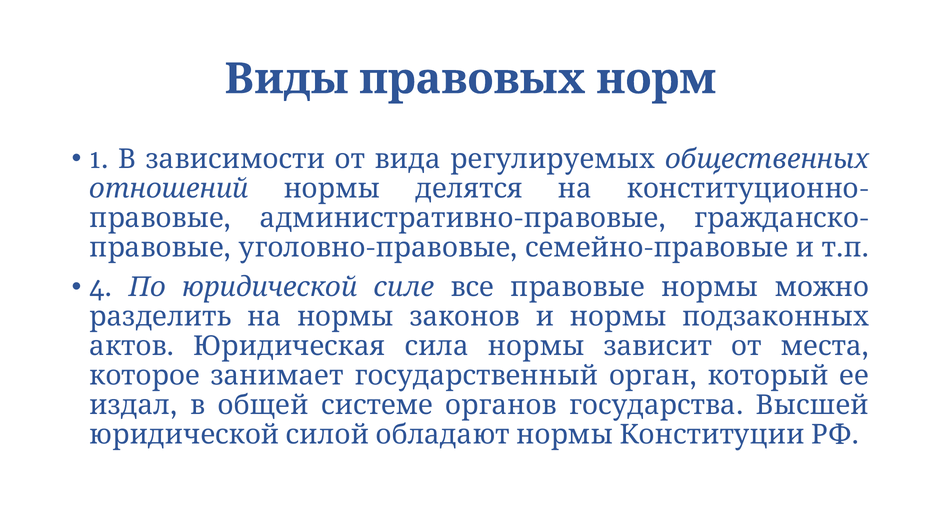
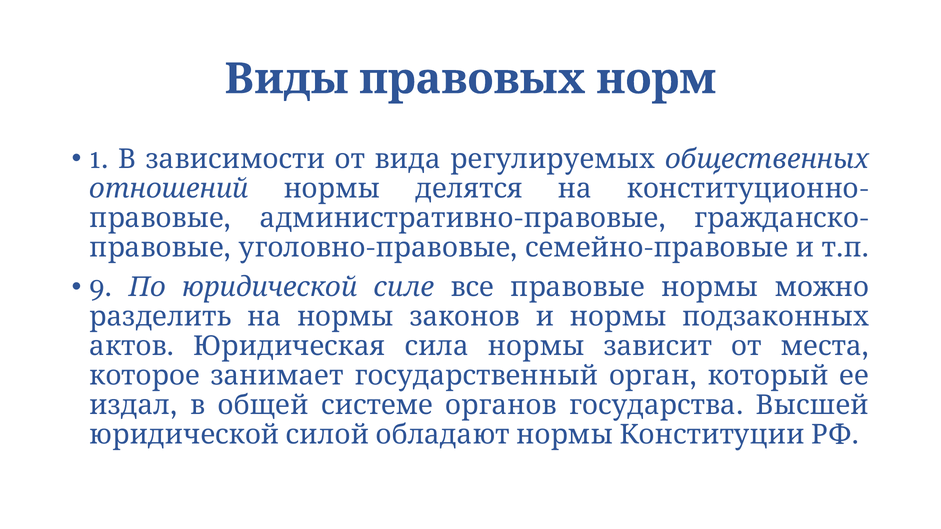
4: 4 -> 9
